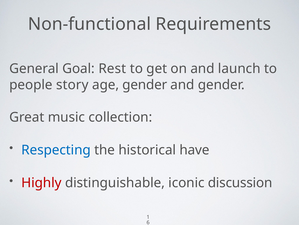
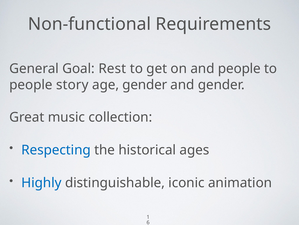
and launch: launch -> people
have: have -> ages
Highly colour: red -> blue
discussion: discussion -> animation
